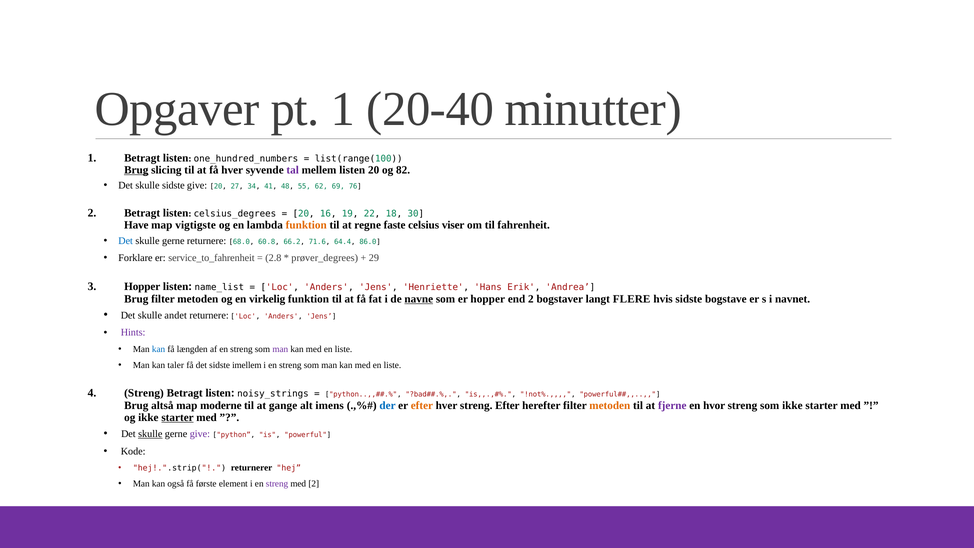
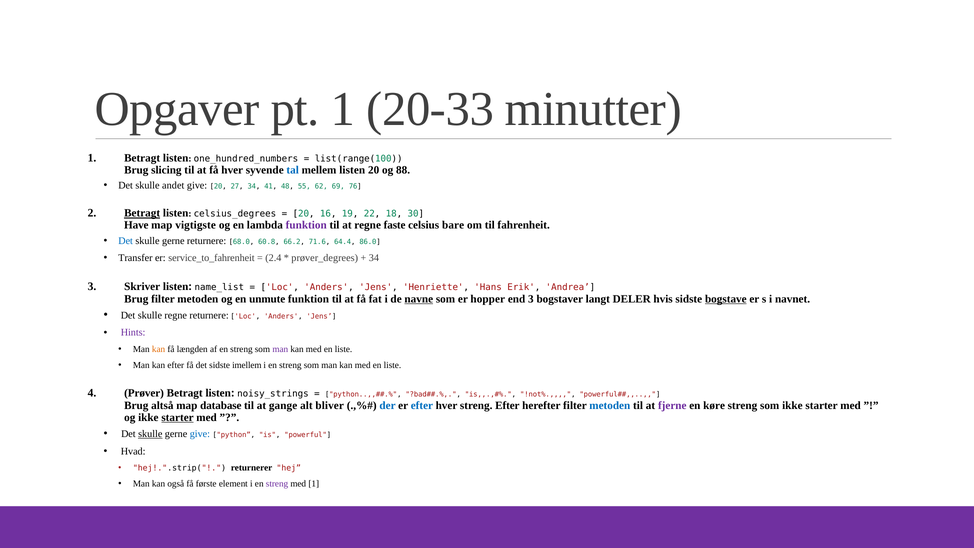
20-40: 20-40 -> 20-33
Brug at (136, 170) underline: present -> none
tal colour: purple -> blue
82: 82 -> 88
skulle sidste: sidste -> andet
Betragt at (142, 213) underline: none -> present
funktion at (306, 225) colour: orange -> purple
viser: viser -> bare
Forklare: Forklare -> Transfer
2.8: 2.8 -> 2.4
29 at (374, 258): 29 -> 34
Hopper at (142, 287): Hopper -> Skriver
virkelig: virkelig -> unmute
end 2: 2 -> 3
FLERE: FLERE -> DELER
bogstave underline: none -> present
skulle andet: andet -> regne
kan at (159, 349) colour: blue -> orange
kan taler: taler -> efter
4 Streng: Streng -> Prøver
moderne: moderne -> database
imens: imens -> bliver
efter at (422, 405) colour: orange -> blue
metoden at (610, 405) colour: orange -> blue
hvor: hvor -> køre
give at (200, 434) colour: purple -> blue
Kode: Kode -> Hvad
med 2: 2 -> 1
